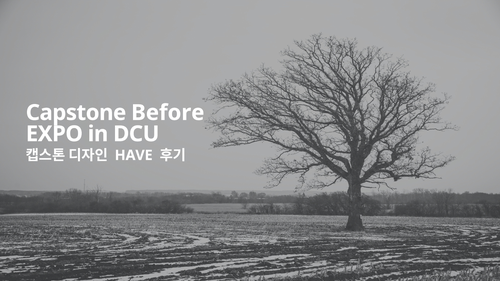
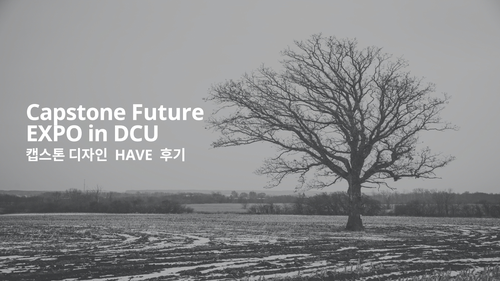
Before: Before -> Future
